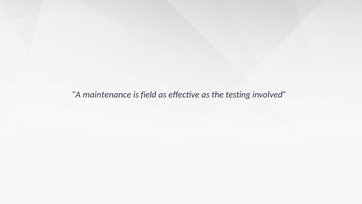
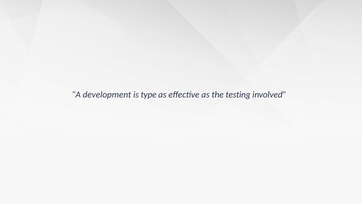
maintenance: maintenance -> development
field: field -> type
